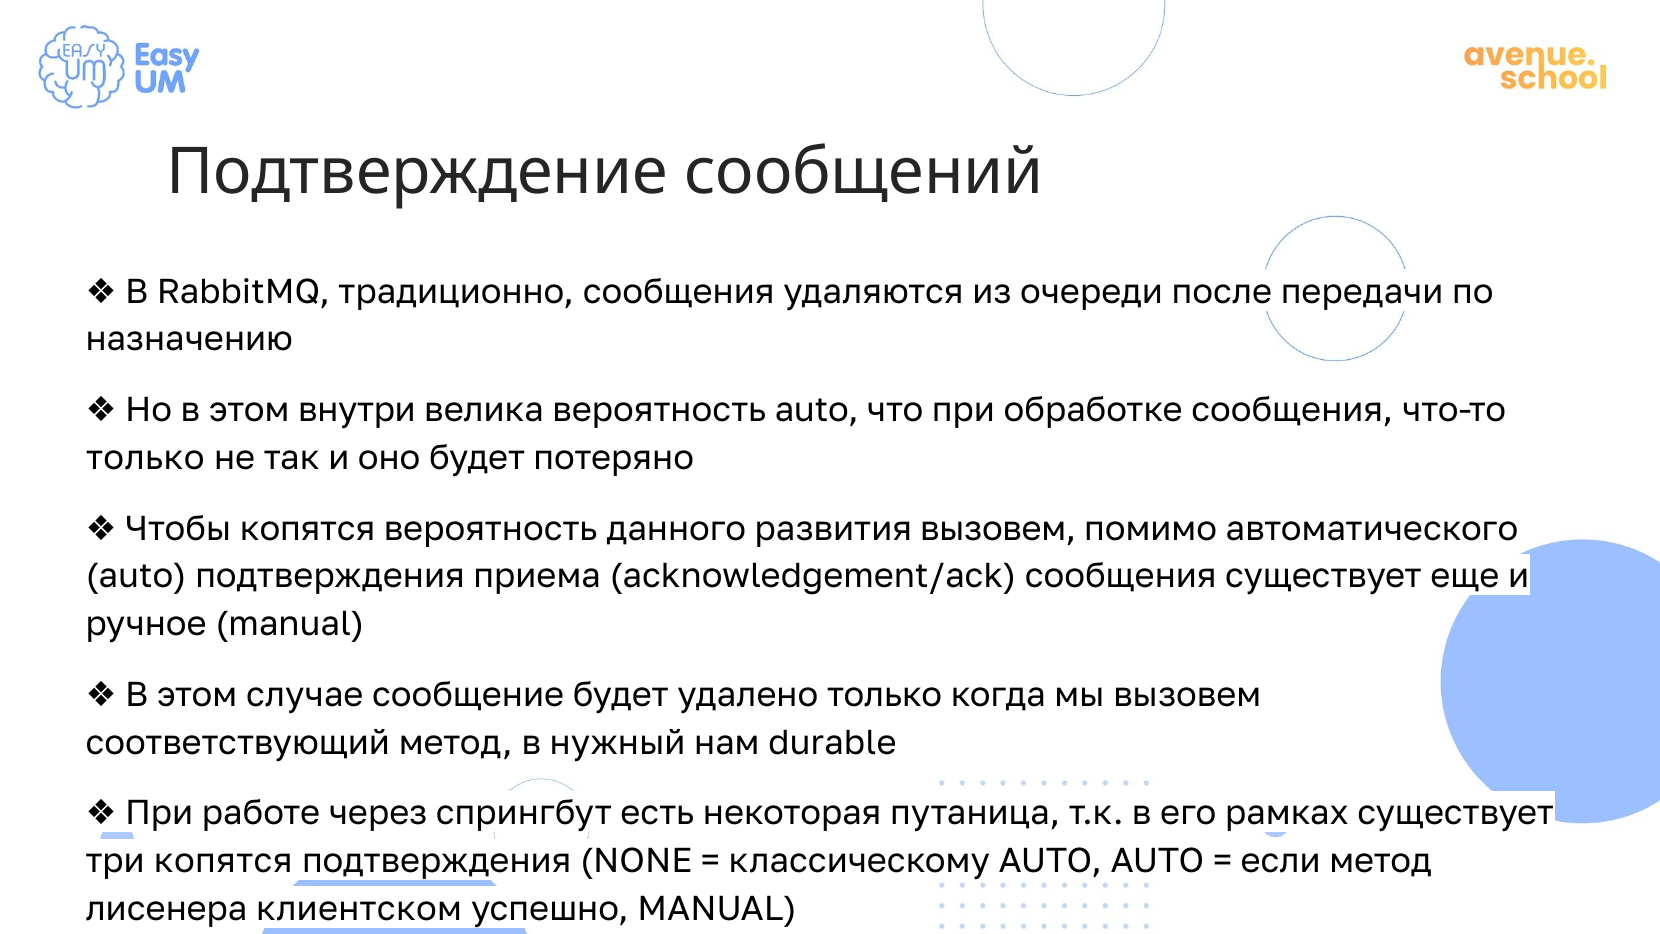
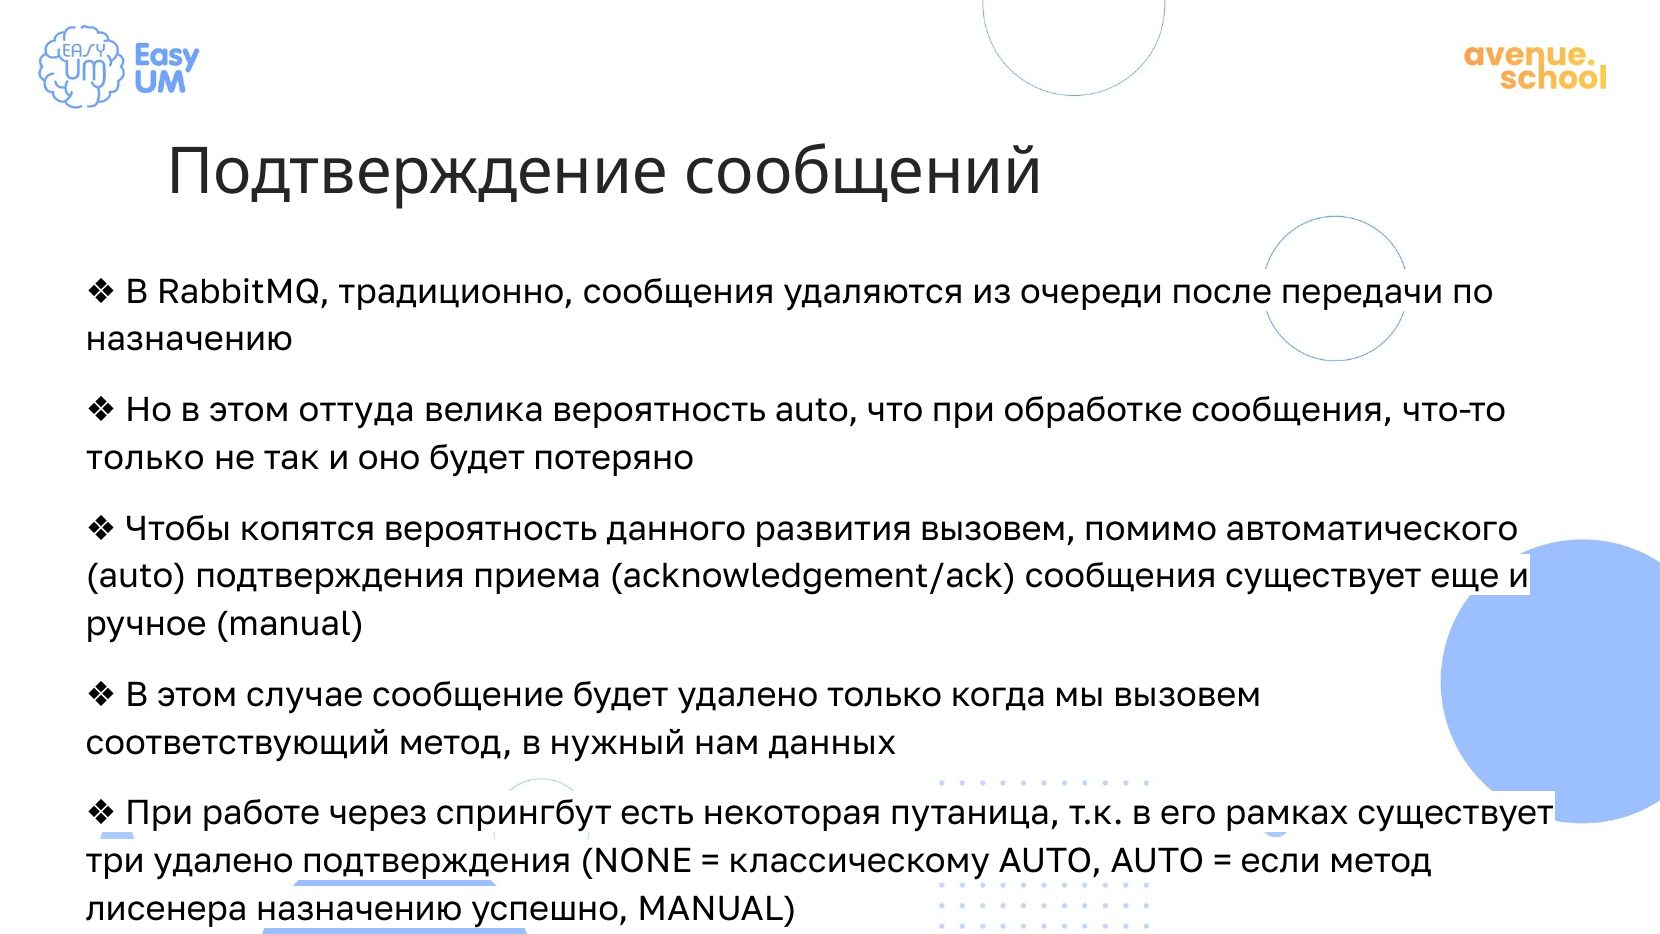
внутри: внутри -> оттуда
durable: durable -> данных
три копятся: копятся -> удалено
лисенера клиентском: клиентском -> назначению
